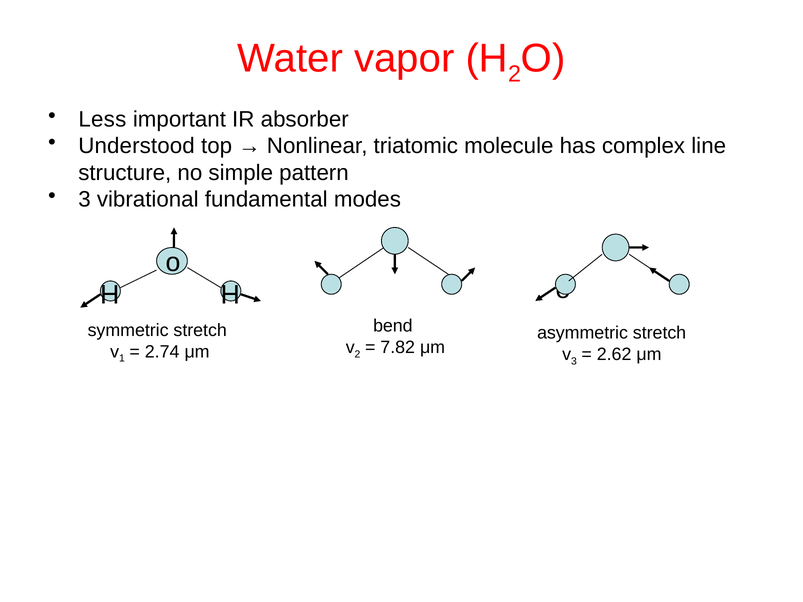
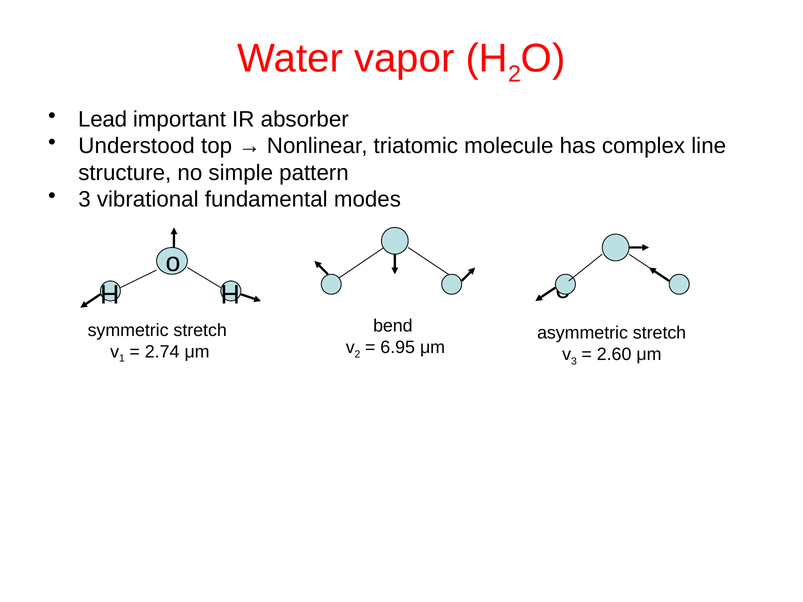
Less: Less -> Lead
7.82: 7.82 -> 6.95
2.62: 2.62 -> 2.60
